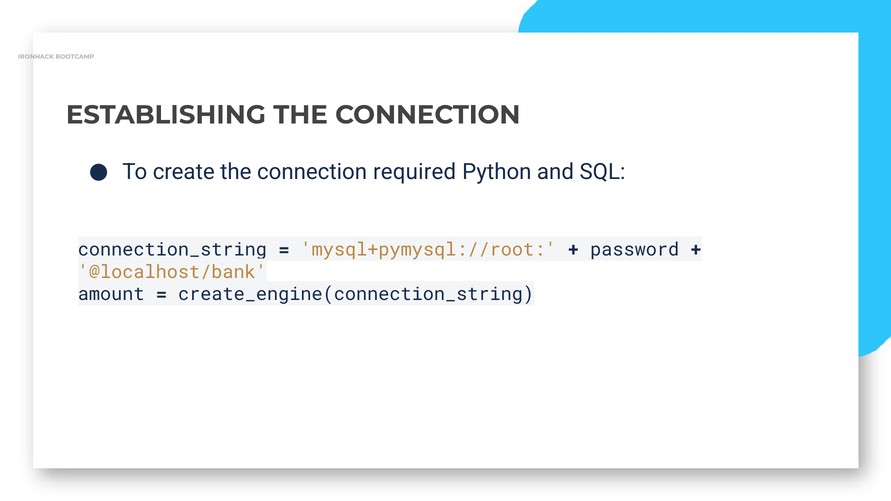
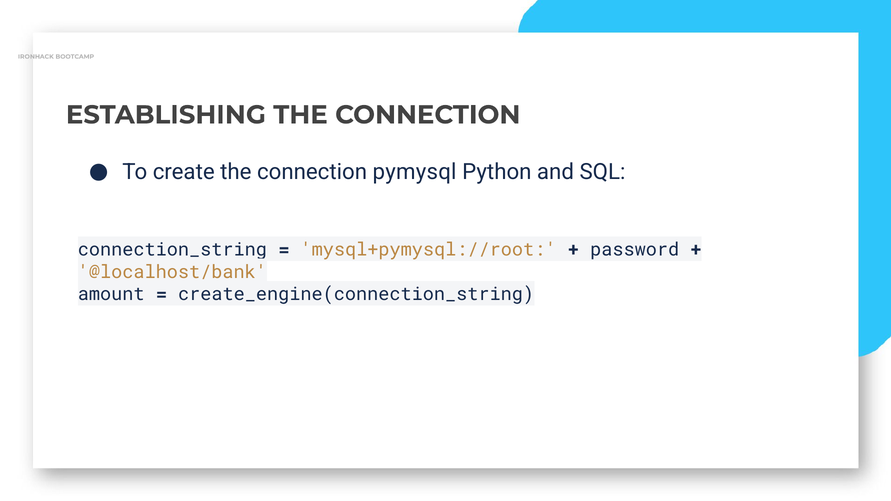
required: required -> pymysql
